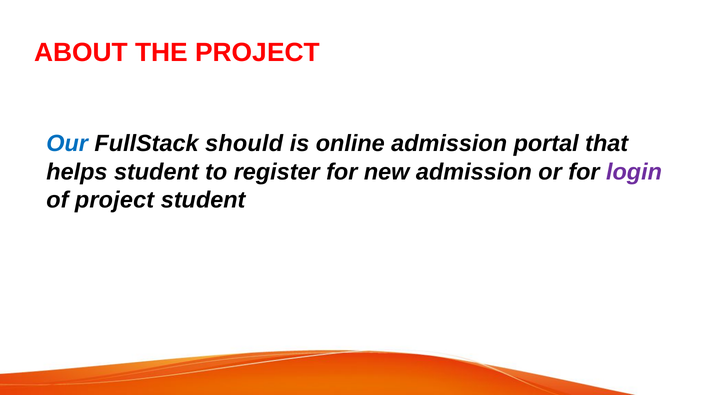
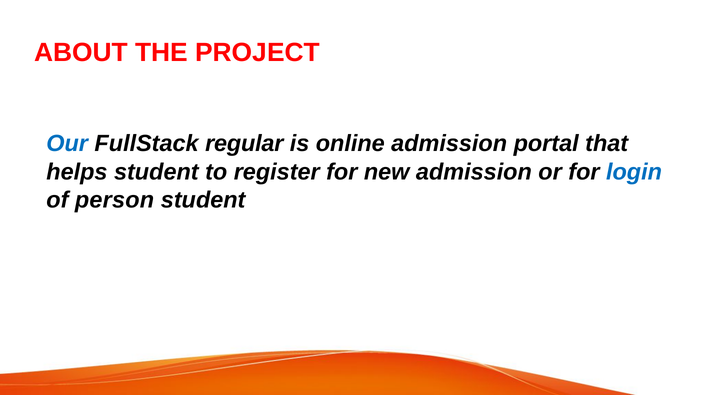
should: should -> regular
login colour: purple -> blue
of project: project -> person
